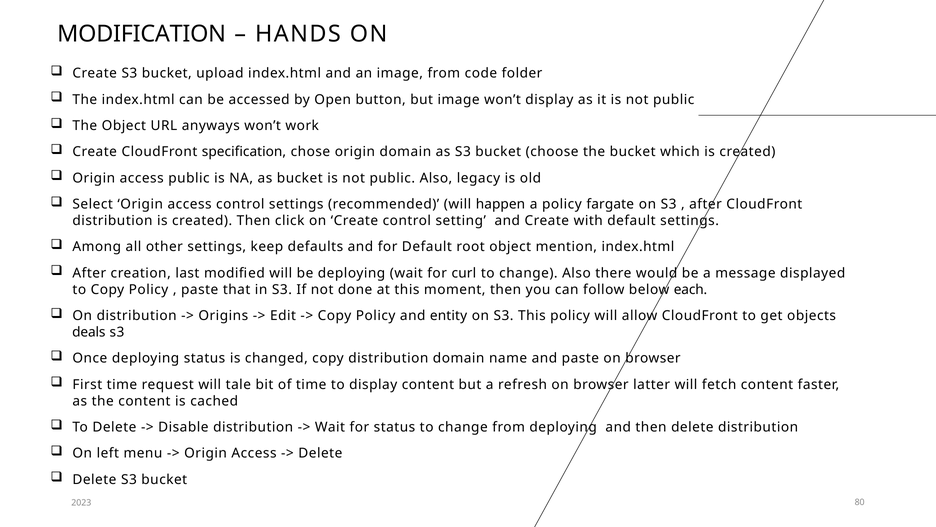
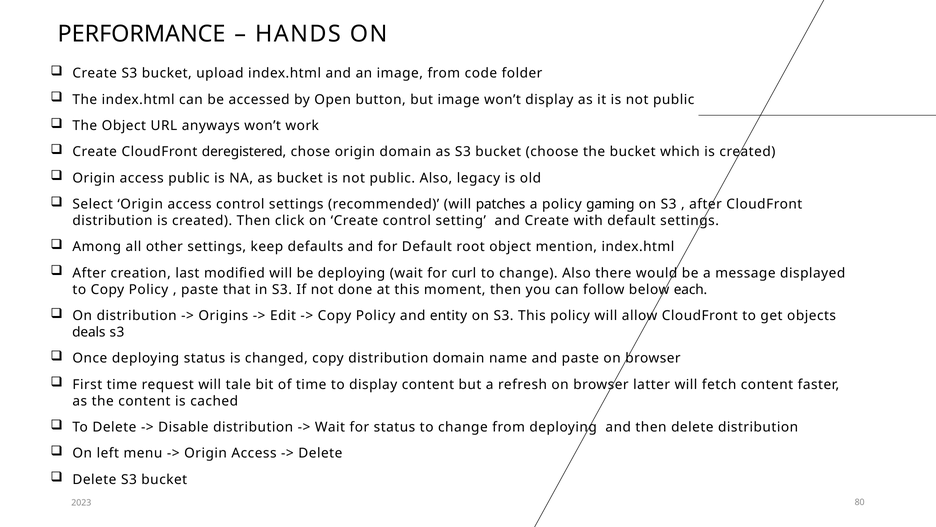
MODIFICATION: MODIFICATION -> PERFORMANCE
specification: specification -> deregistered
happen: happen -> patches
fargate: fargate -> gaming
